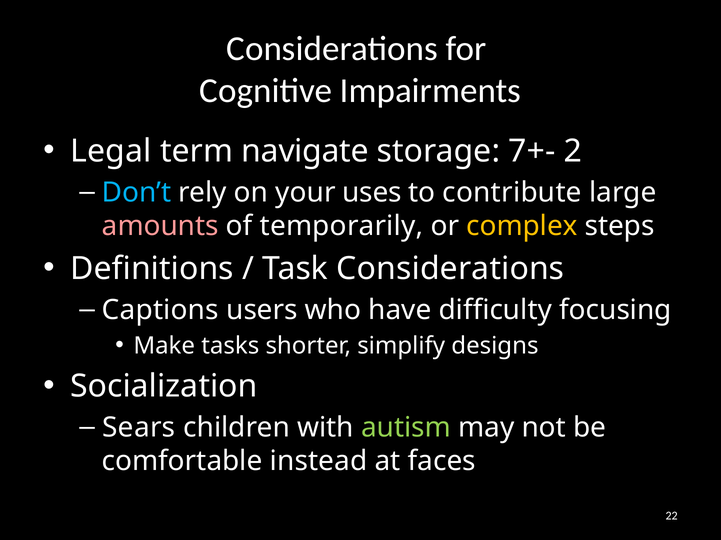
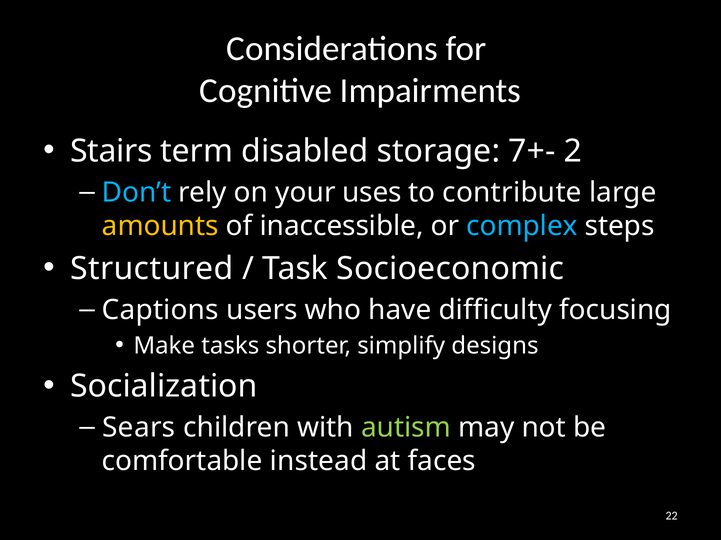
Legal: Legal -> Stairs
navigate: navigate -> disabled
amounts colour: pink -> yellow
temporarily: temporarily -> inaccessible
complex colour: yellow -> light blue
Definitions: Definitions -> Structured
Task Considerations: Considerations -> Socioeconomic
